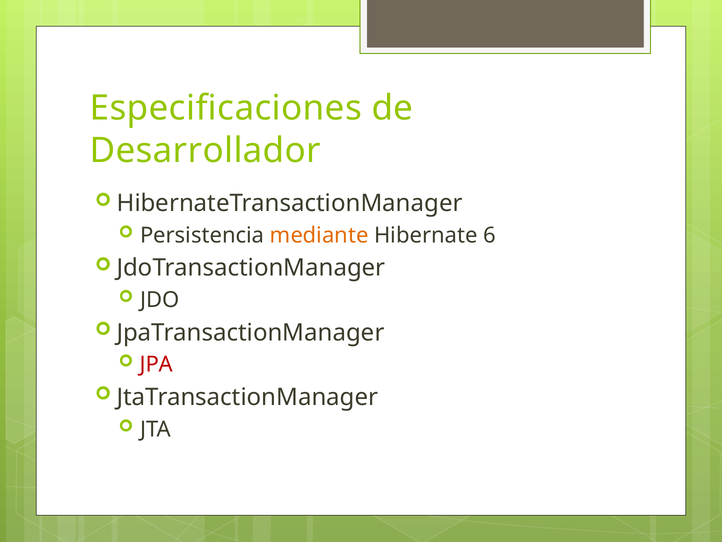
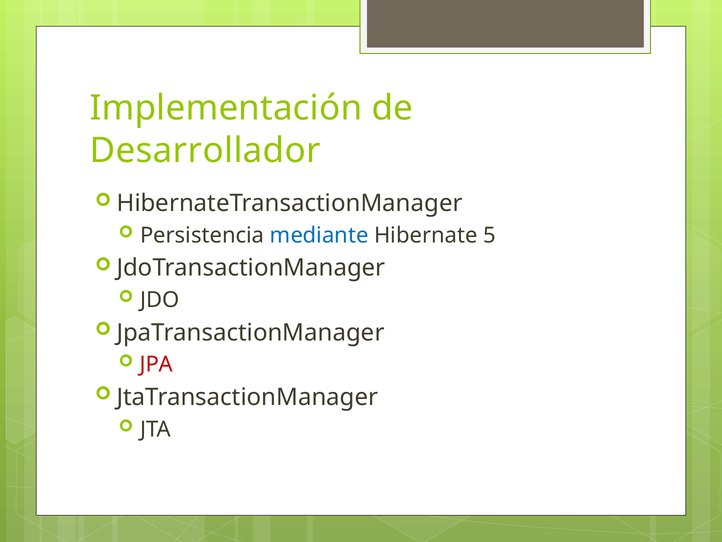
Especificaciones: Especificaciones -> Implementación
mediante colour: orange -> blue
6: 6 -> 5
